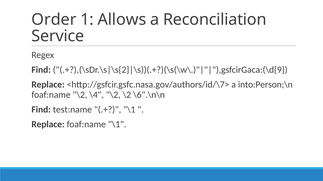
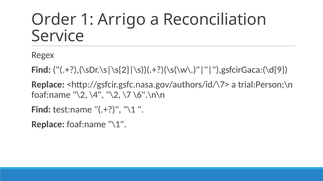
Allows: Allows -> Arrigo
into:Person;\n: into:Person;\n -> trial:Person;\n
\2 \2: \2 -> \7
